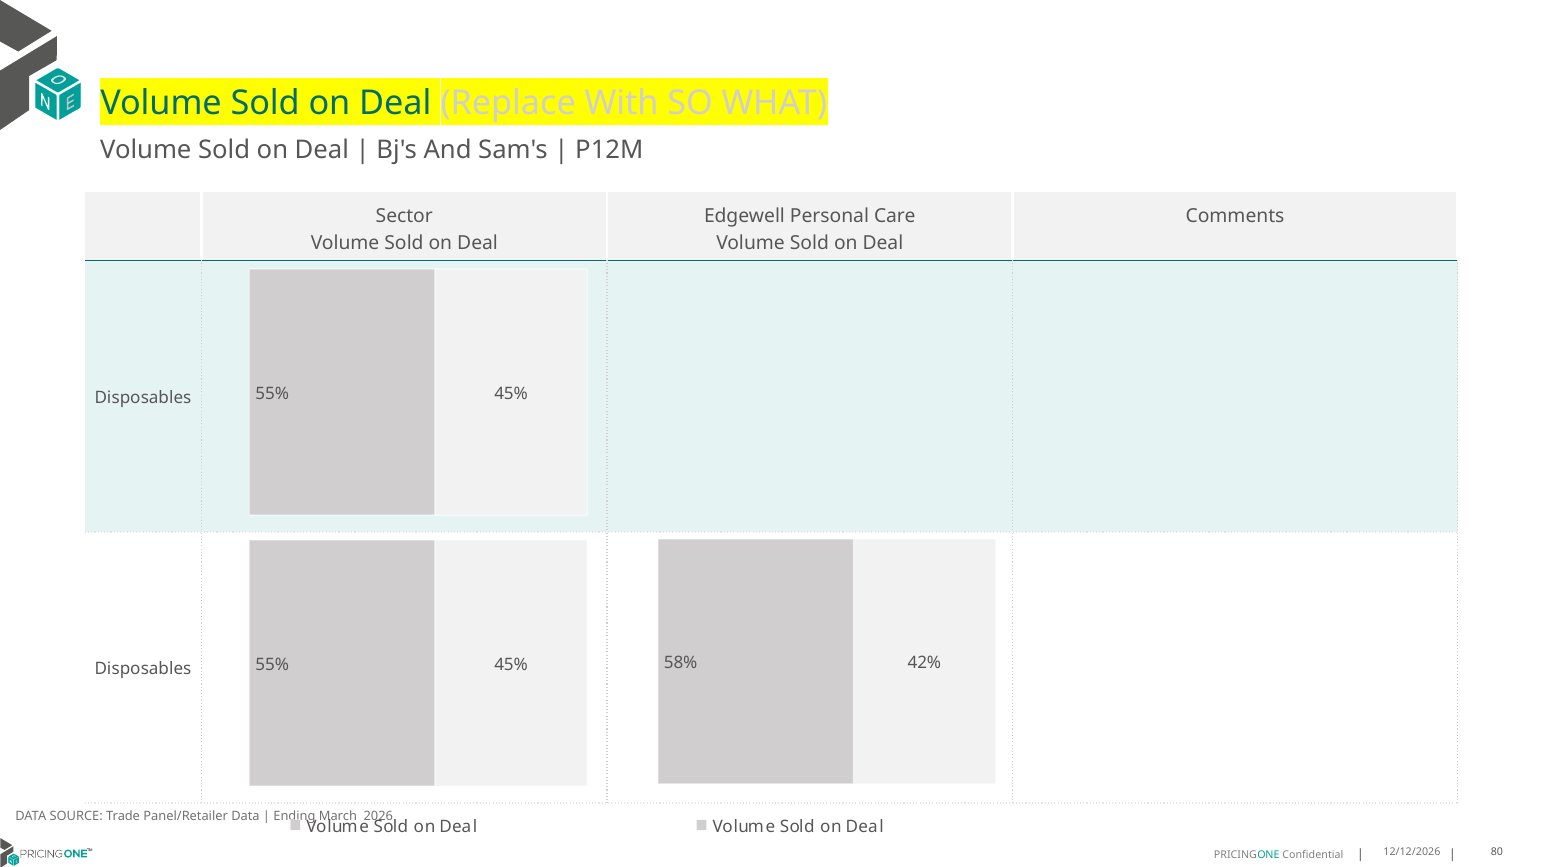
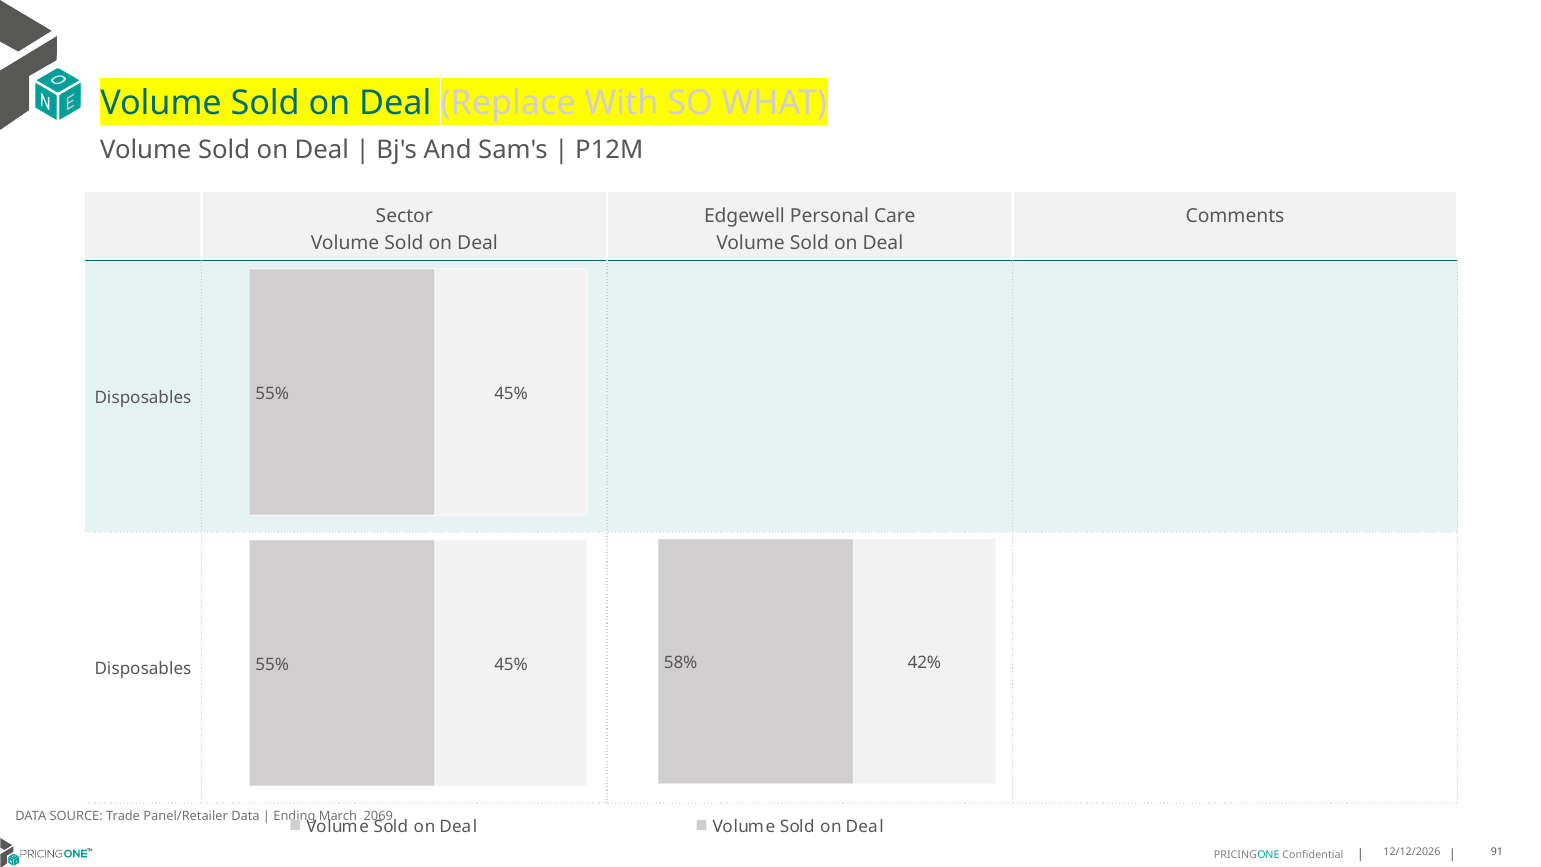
2026: 2026 -> 2069
80: 80 -> 91
